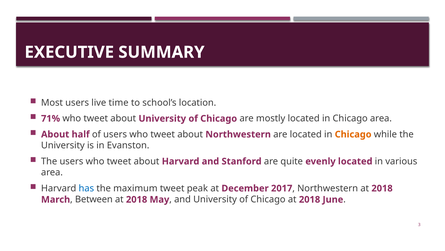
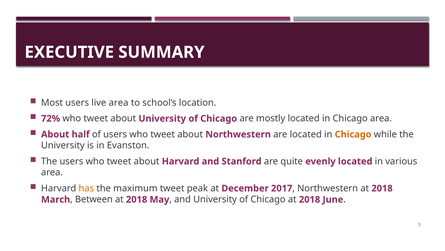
live time: time -> area
71%: 71% -> 72%
has colour: blue -> orange
